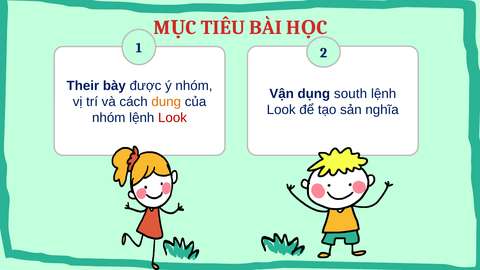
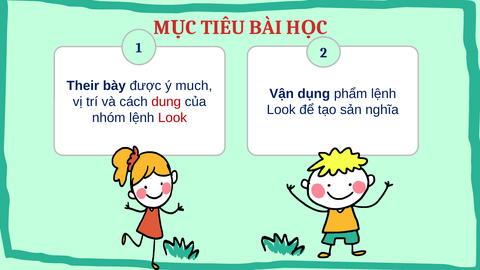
ý nhóm: nhóm -> much
south: south -> phẩm
dung colour: orange -> red
